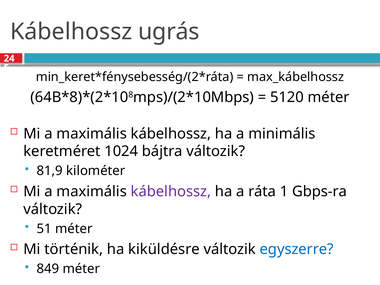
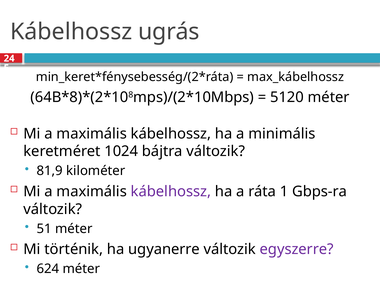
kiküldésre: kiküldésre -> ugyanerre
egyszerre colour: blue -> purple
849: 849 -> 624
